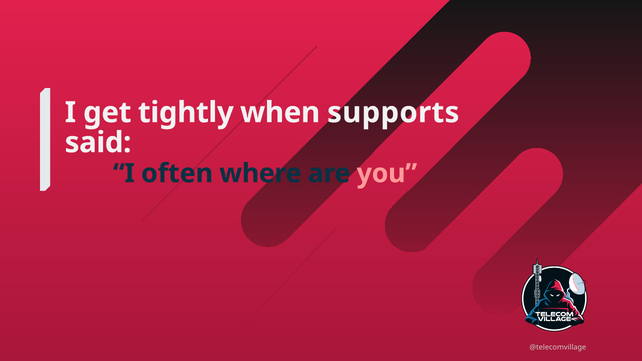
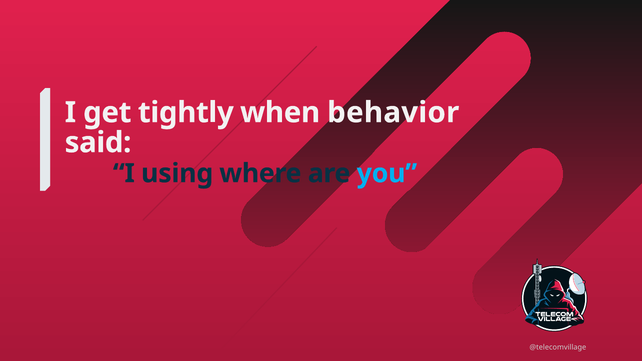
supports: supports -> behavior
often: often -> using
you colour: pink -> light blue
